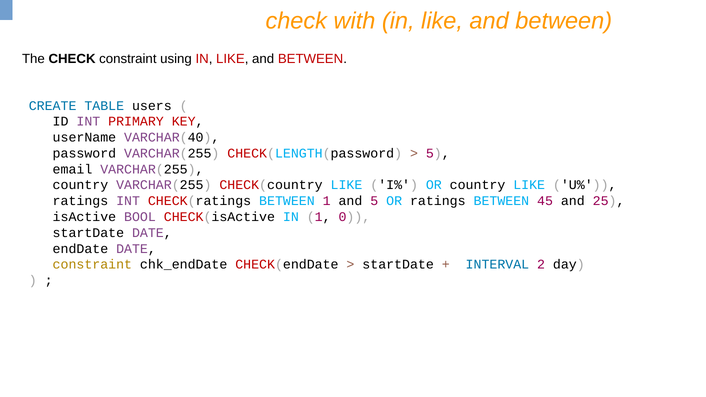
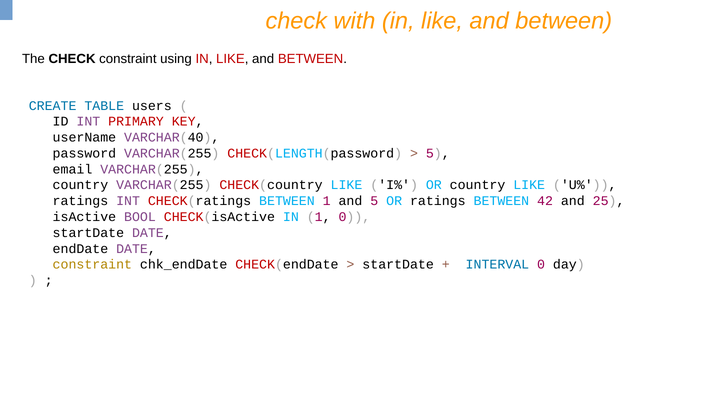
45: 45 -> 42
INTERVAL 2: 2 -> 0
